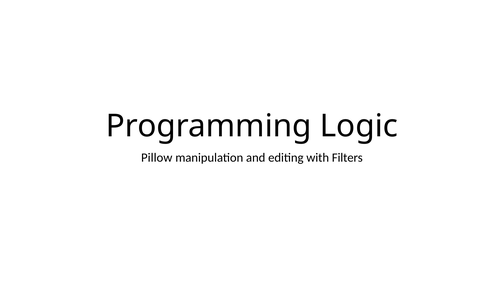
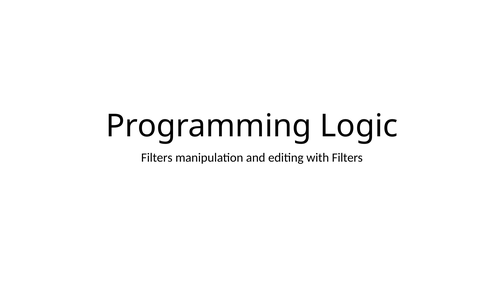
Pillow at (157, 158): Pillow -> Filters
